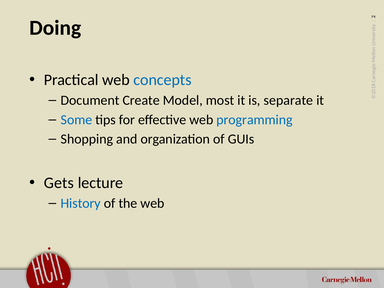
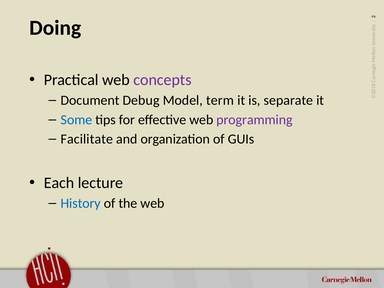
concepts colour: blue -> purple
Create: Create -> Debug
most: most -> term
programming colour: blue -> purple
Shopping: Shopping -> Facilitate
Gets: Gets -> Each
